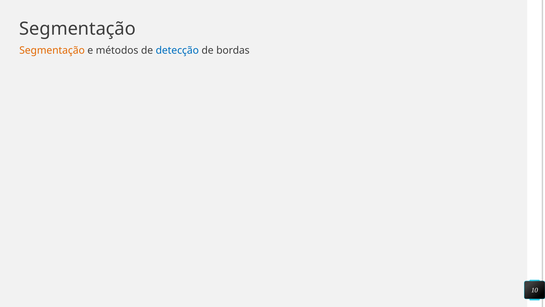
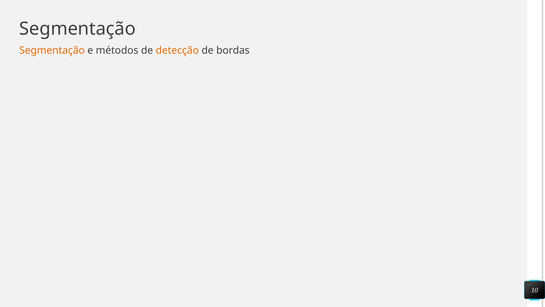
detecção colour: blue -> orange
